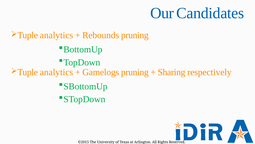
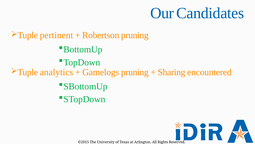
analytics at (56, 35): analytics -> pertinent
Rebounds: Rebounds -> Robertson
respectively: respectively -> encountered
